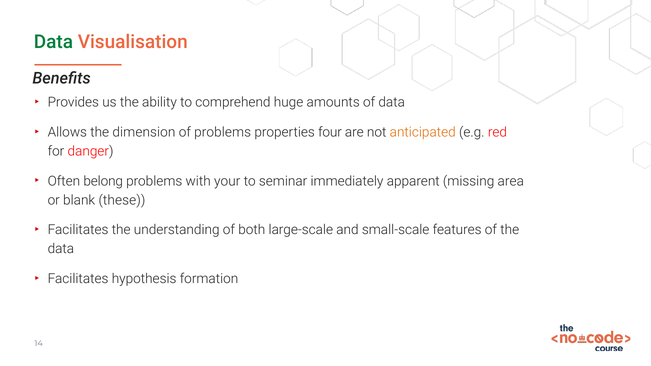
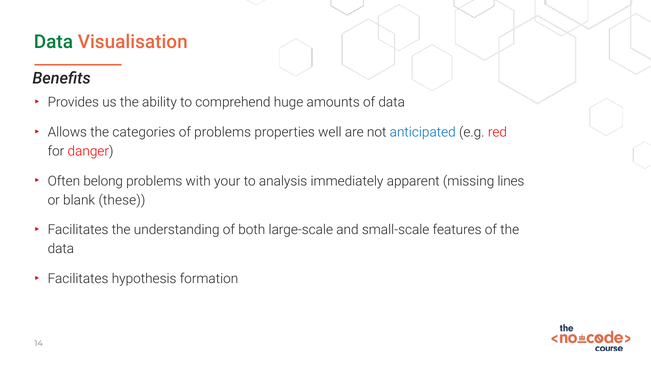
dimension: dimension -> categories
four: four -> well
anticipated colour: orange -> blue
seminar: seminar -> analysis
area: area -> lines
